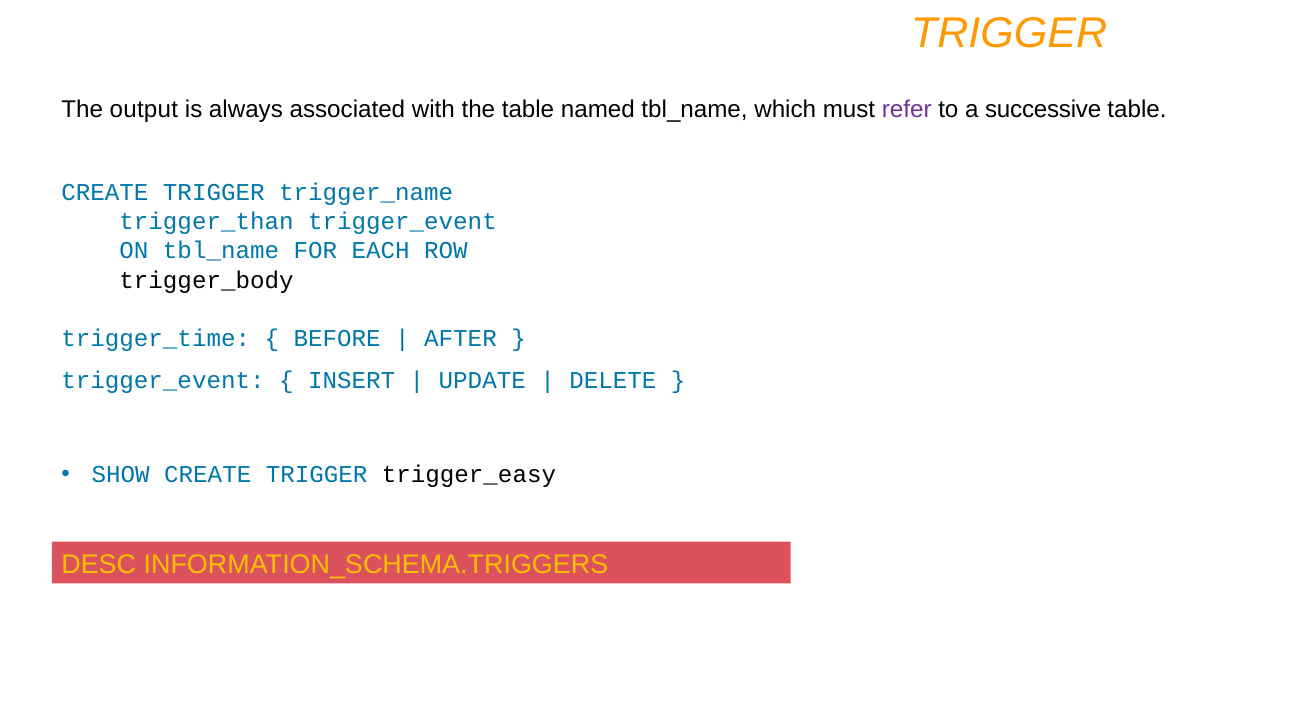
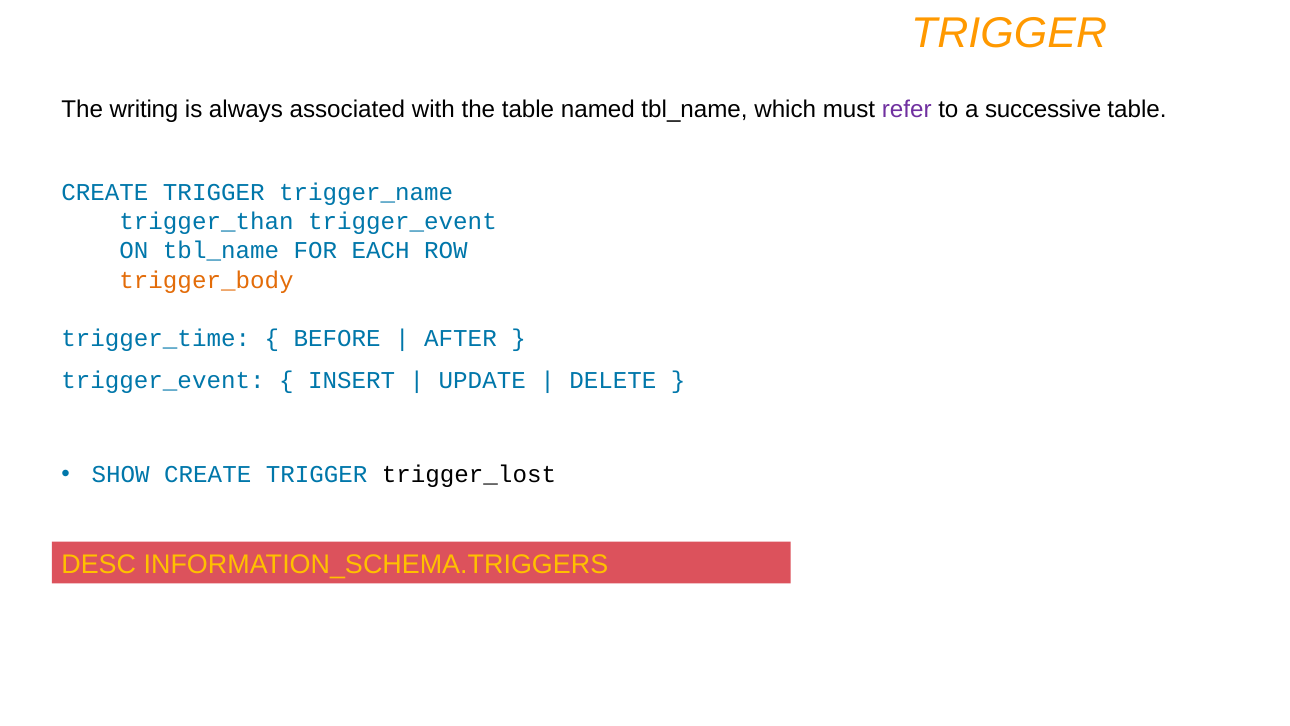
output: output -> writing
trigger_body colour: black -> orange
trigger_easy: trigger_easy -> trigger_lost
